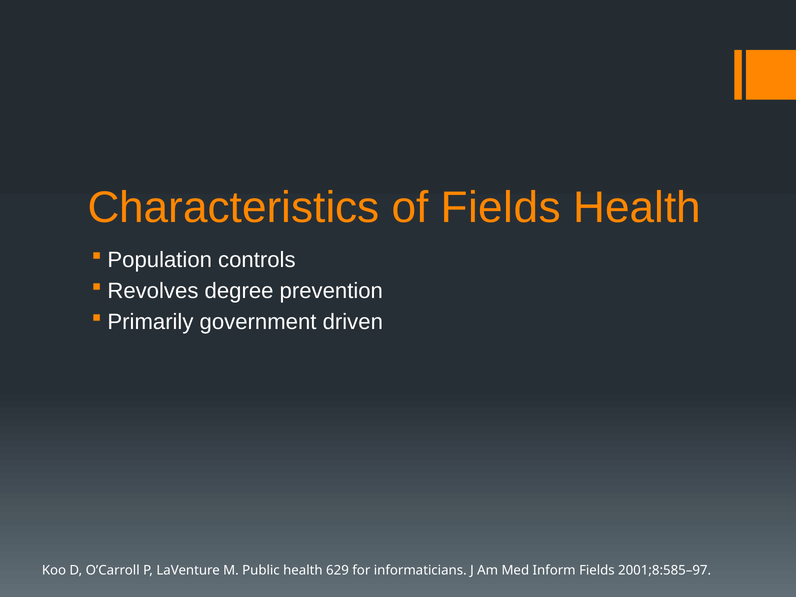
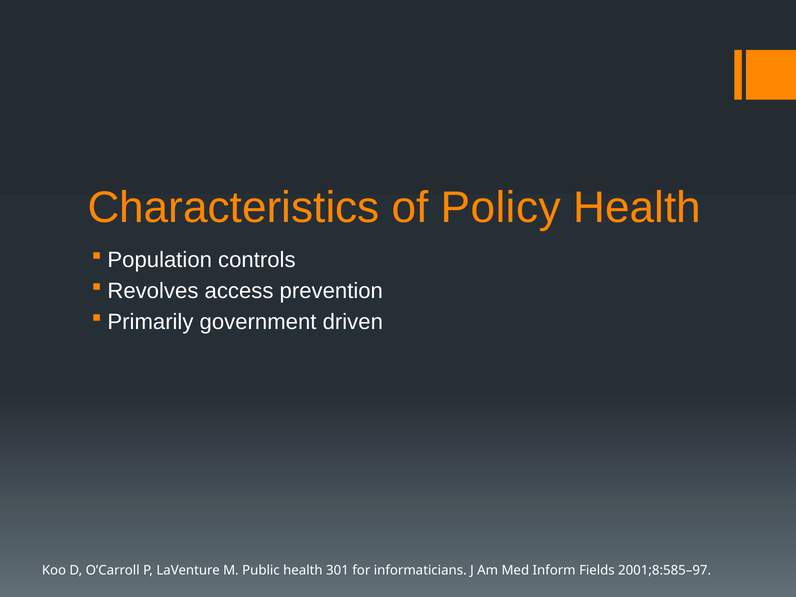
of Fields: Fields -> Policy
degree: degree -> access
629: 629 -> 301
